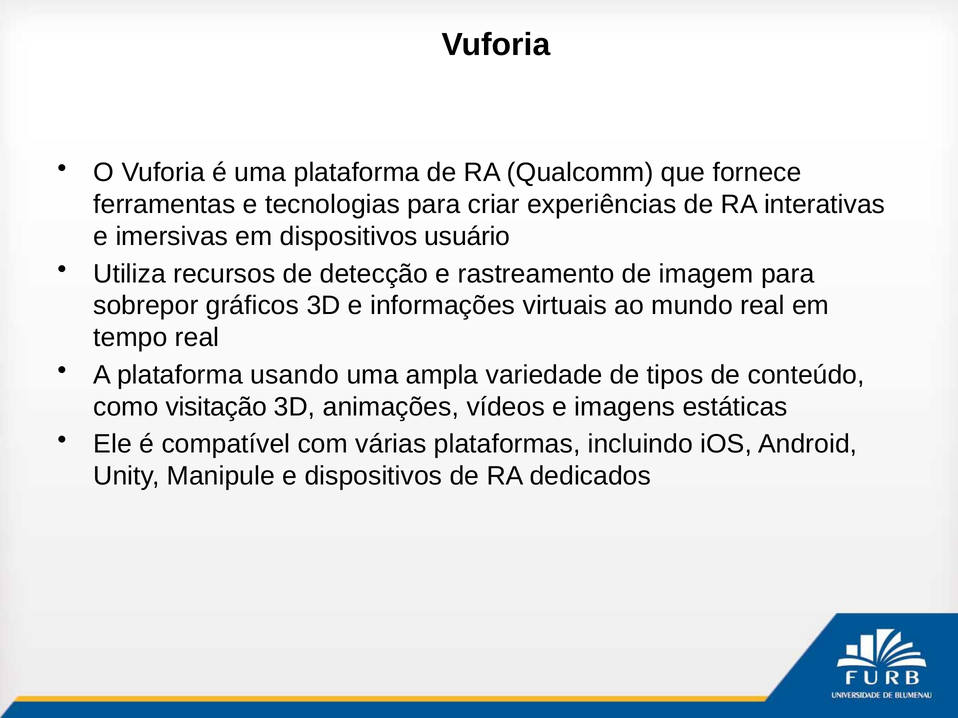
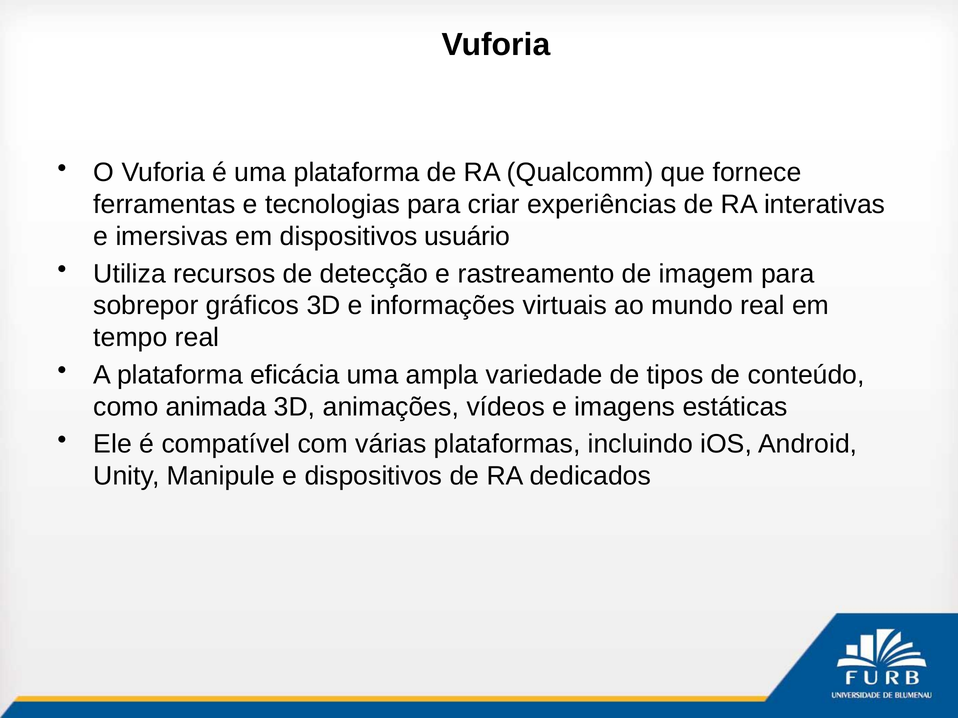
usando: usando -> eficácia
visitação: visitação -> animada
